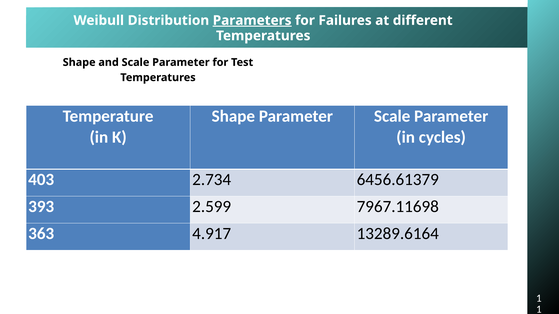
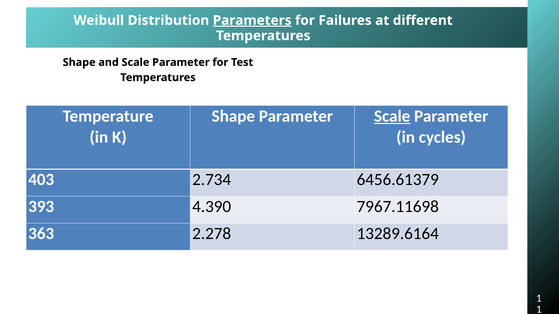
Scale at (392, 116) underline: none -> present
2.599: 2.599 -> 4.390
4.917: 4.917 -> 2.278
